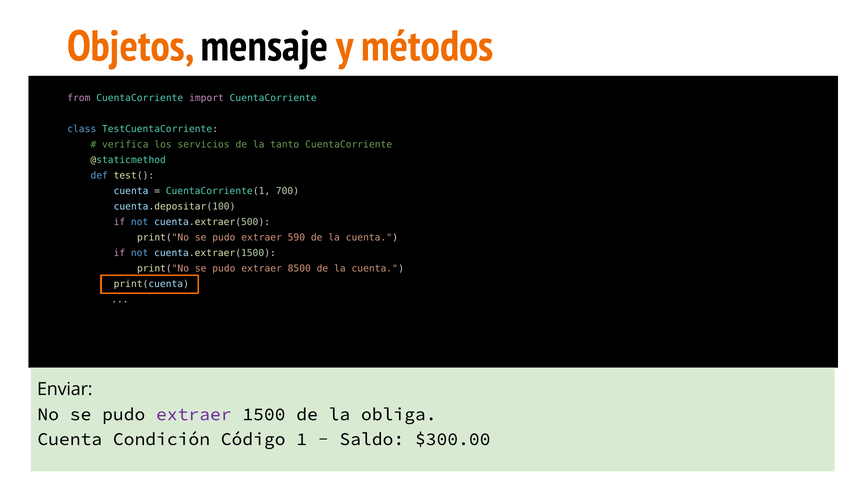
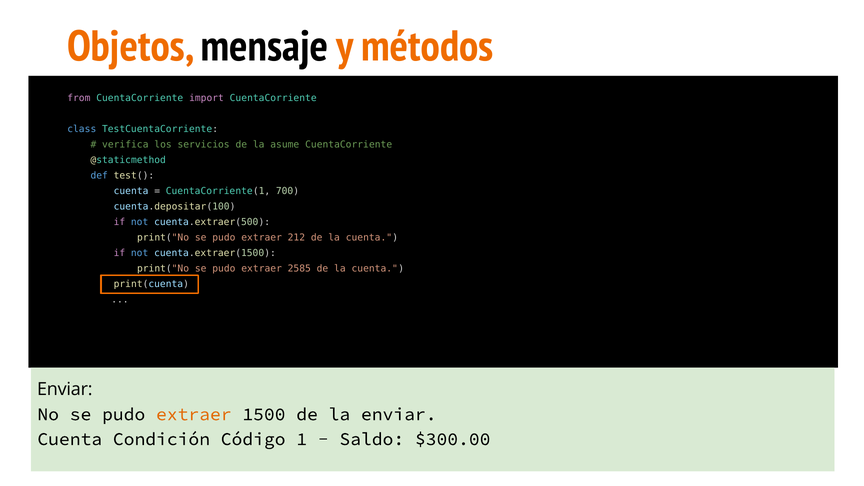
tanto: tanto -> asume
590: 590 -> 212
8500: 8500 -> 2585
extraer at (194, 414) colour: purple -> orange
la obliga: obliga -> enviar
